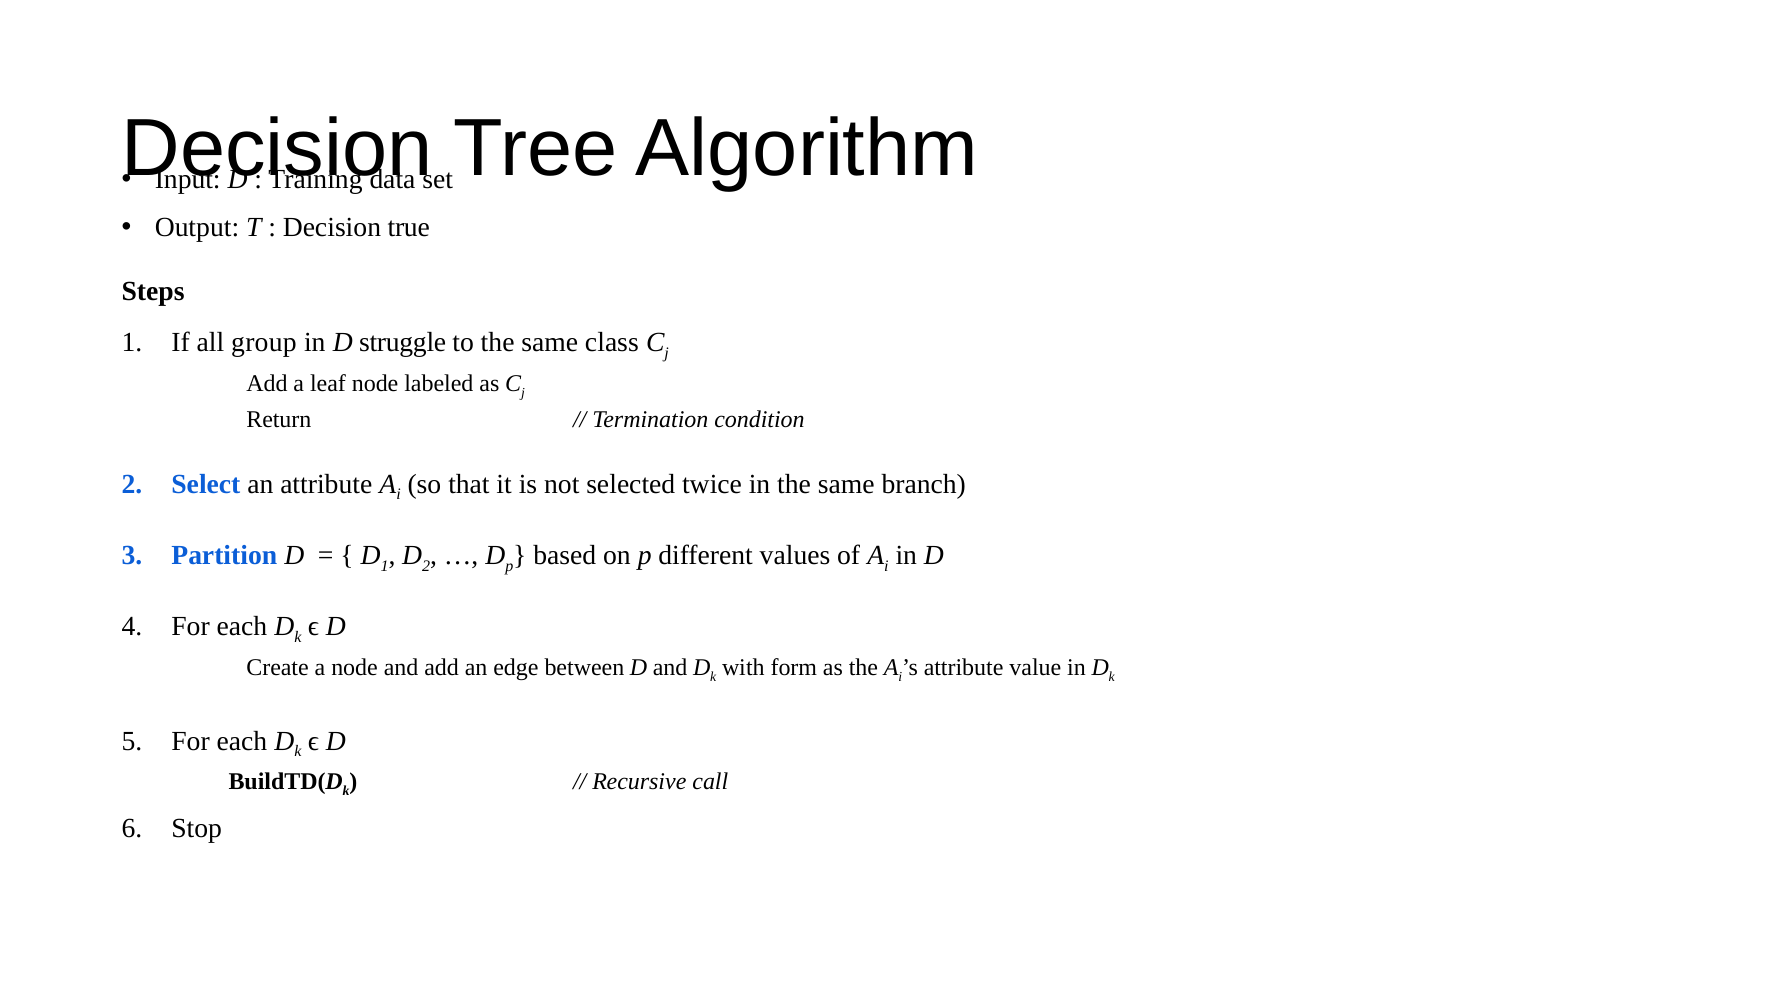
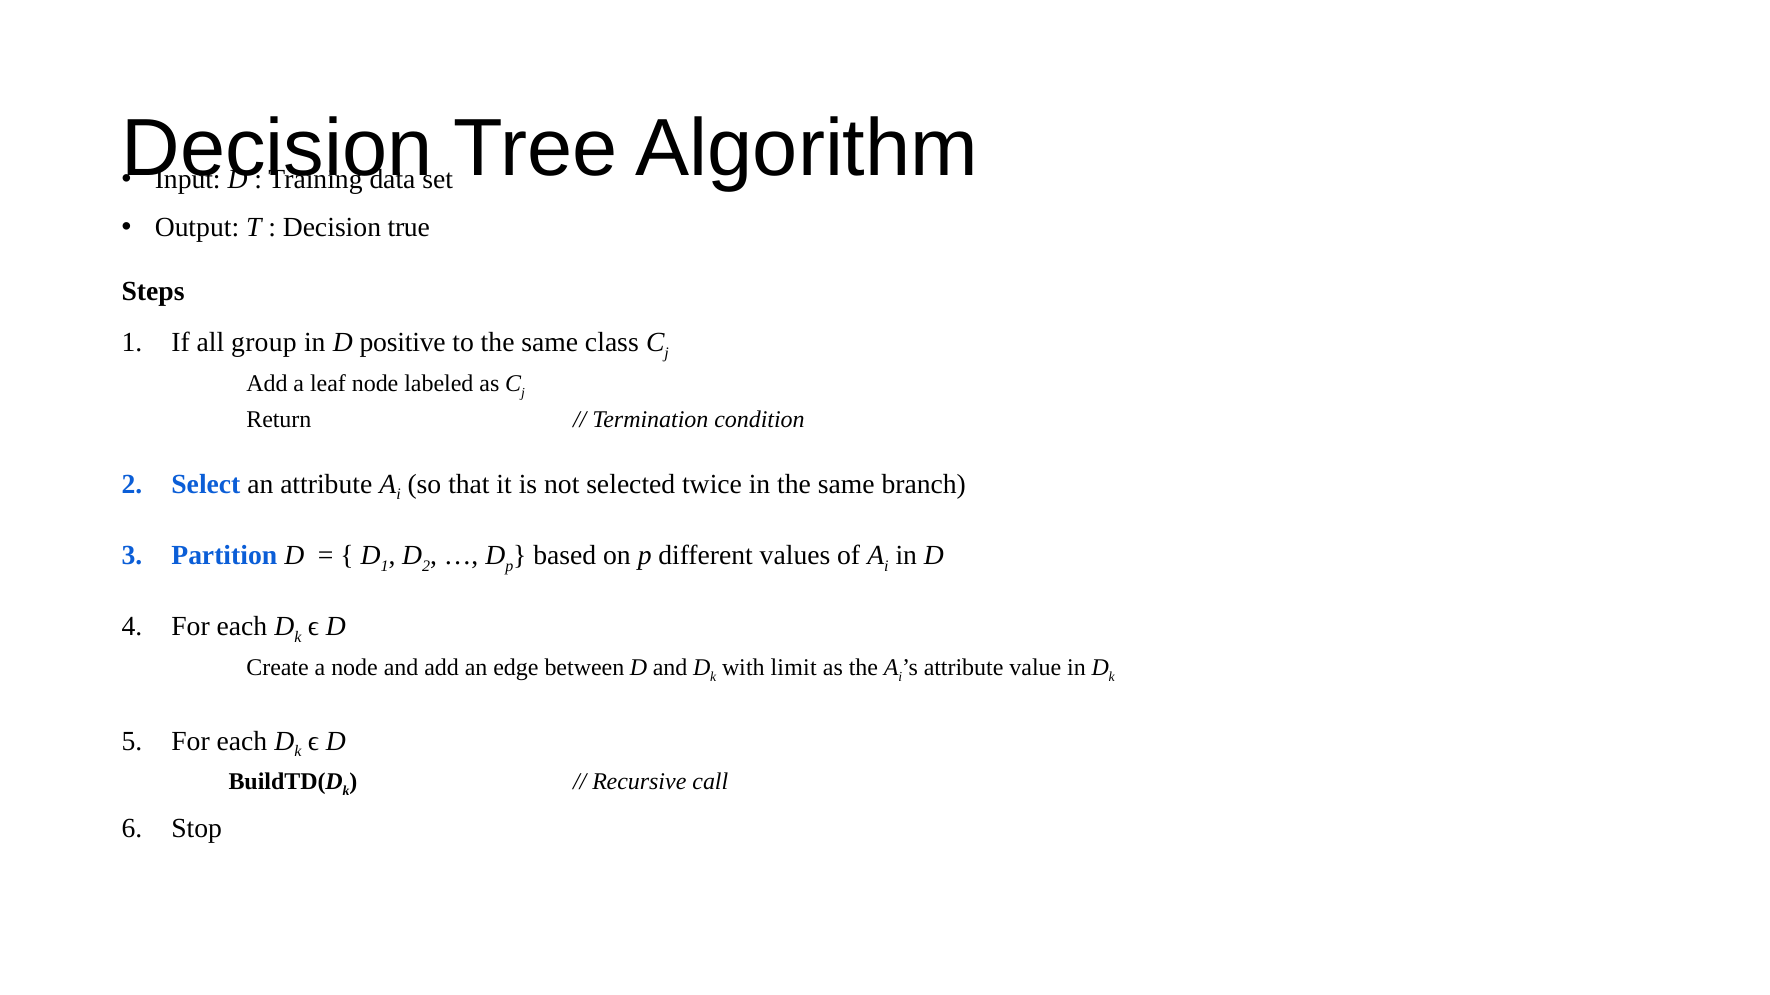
struggle: struggle -> positive
form: form -> limit
